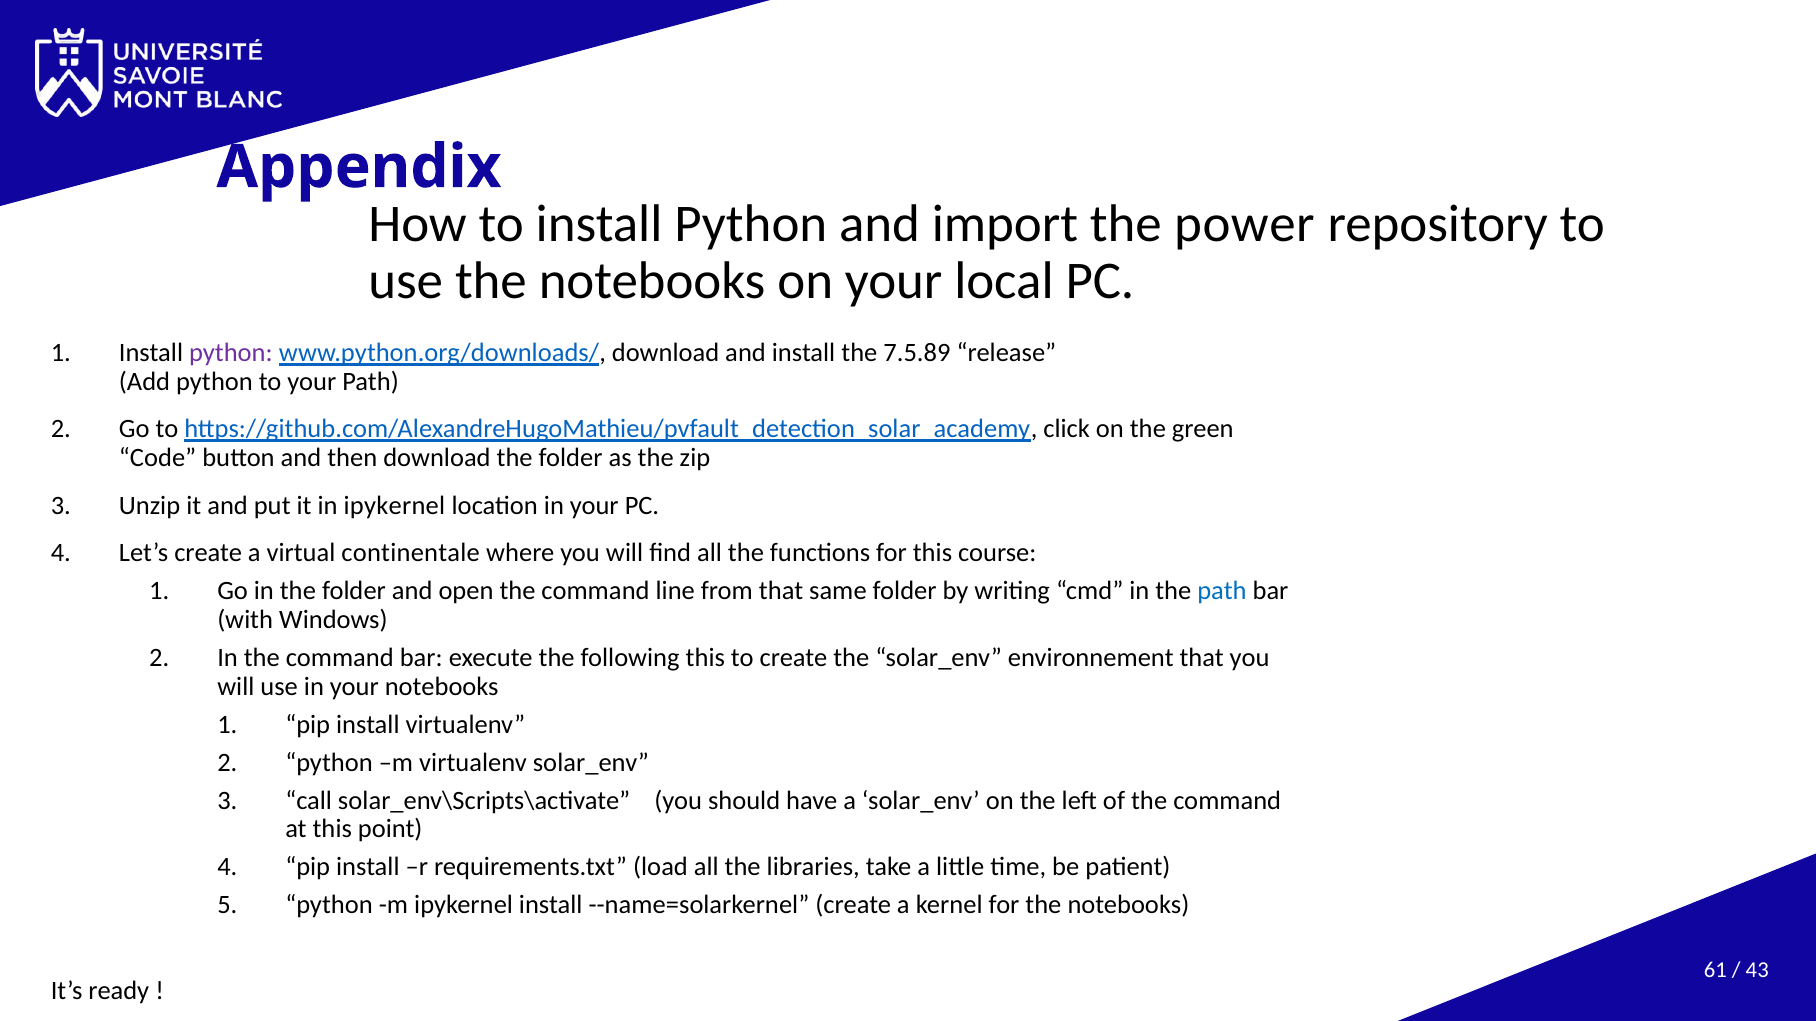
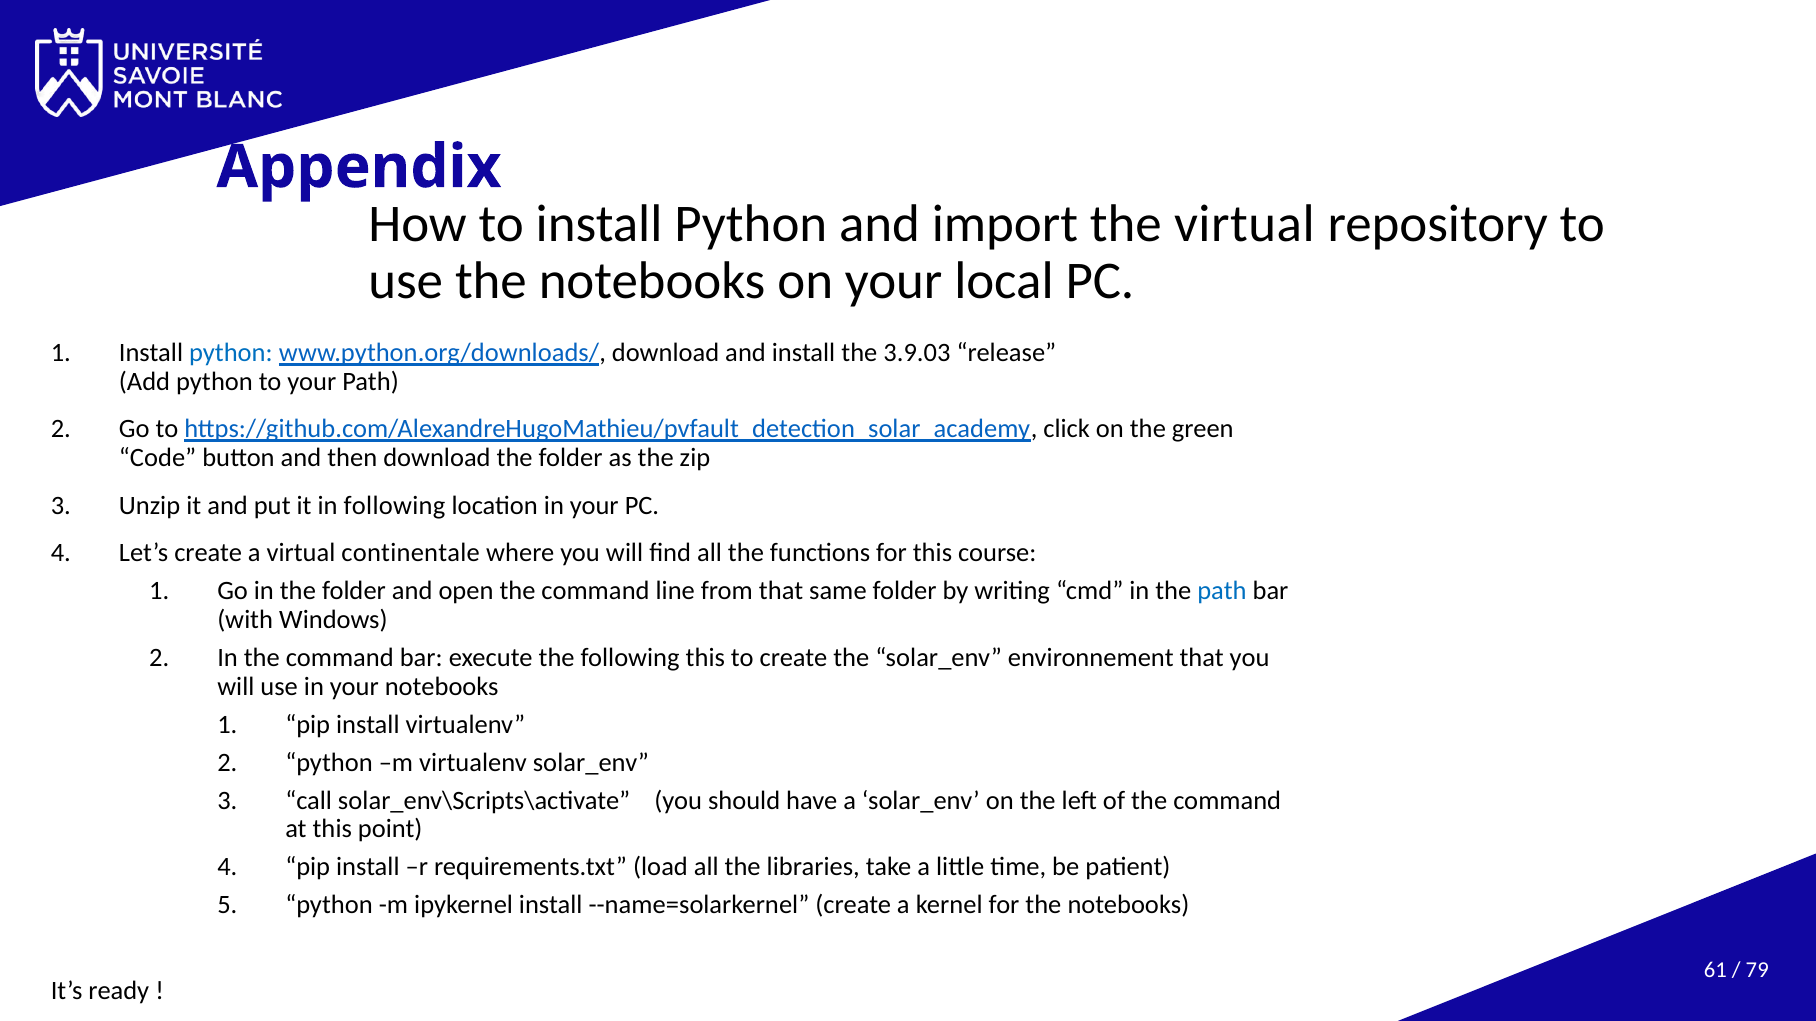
the power: power -> virtual
python at (231, 353) colour: purple -> blue
7.5.89: 7.5.89 -> 3.9.03
in ipykernel: ipykernel -> following
43: 43 -> 79
